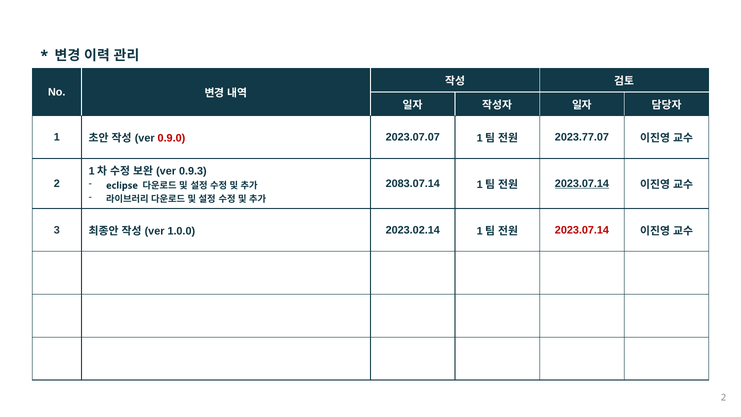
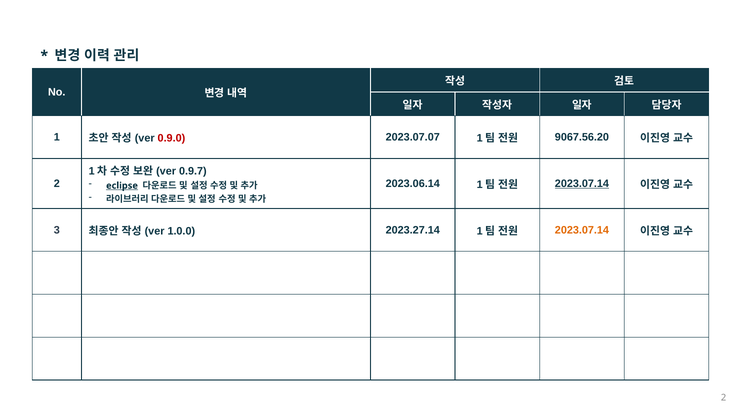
2023.77.07: 2023.77.07 -> 9067.56.20
0.9.3: 0.9.3 -> 0.9.7
2083.07.14: 2083.07.14 -> 2023.06.14
eclipse underline: none -> present
2023.02.14: 2023.02.14 -> 2023.27.14
2023.07.14 at (582, 230) colour: red -> orange
